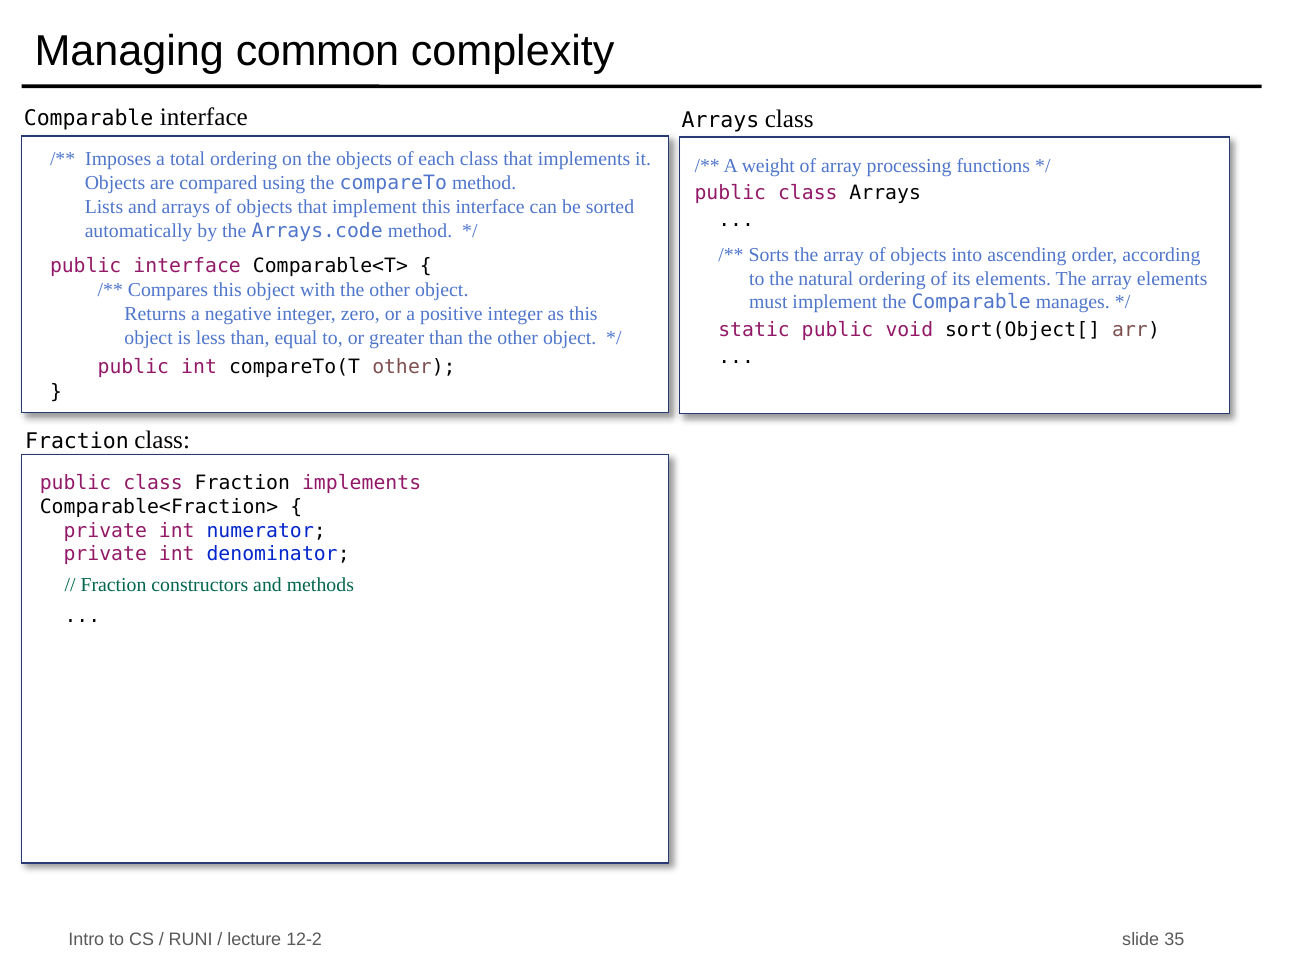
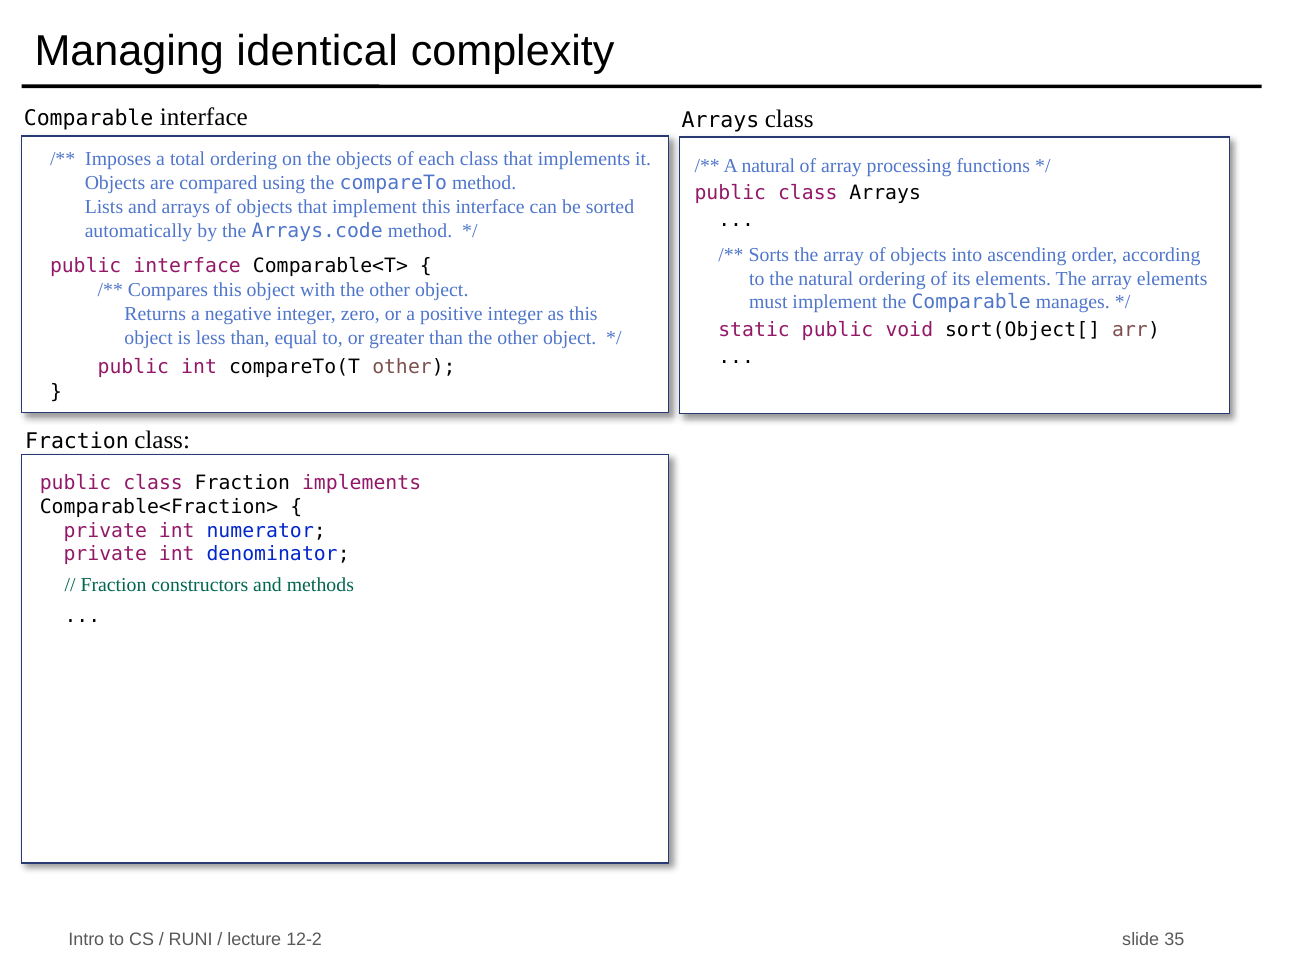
common: common -> identical
A weight: weight -> natural
